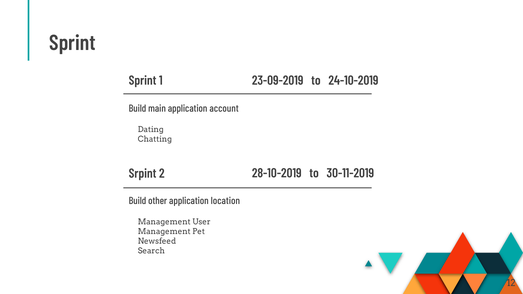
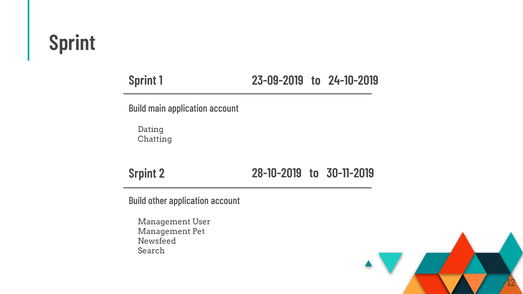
other application location: location -> account
